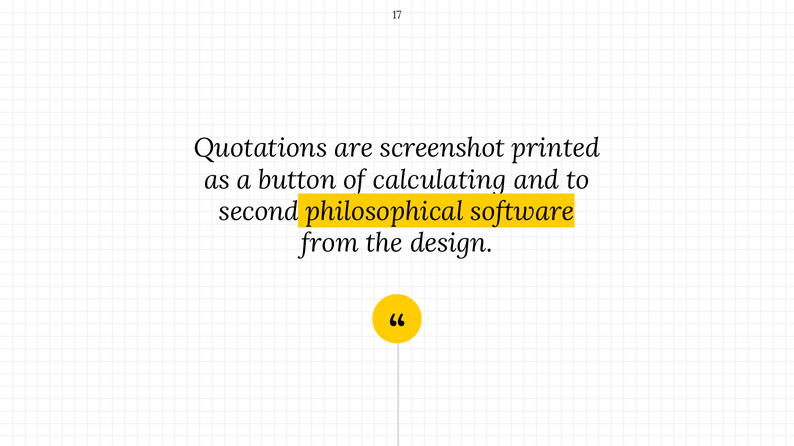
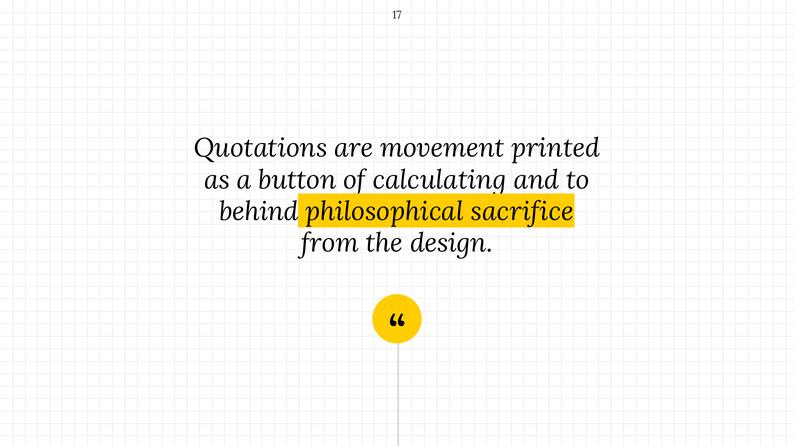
screenshot: screenshot -> movement
second: second -> behind
software: software -> sacrifice
